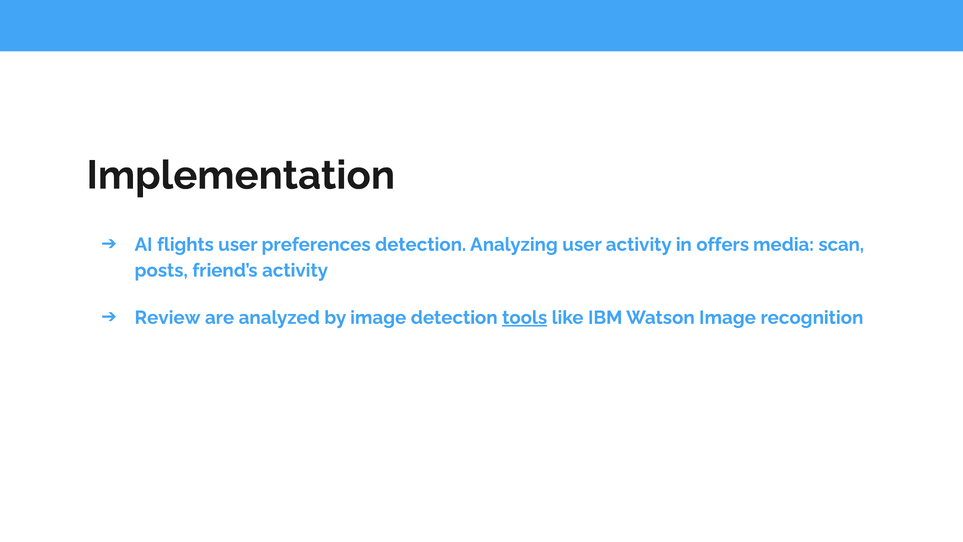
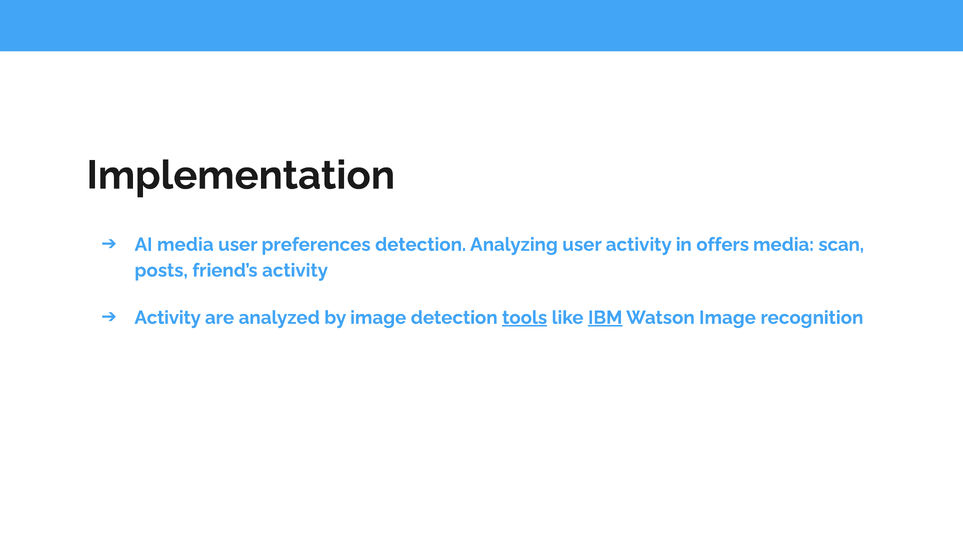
AI flights: flights -> media
Review at (168, 317): Review -> Activity
IBM underline: none -> present
